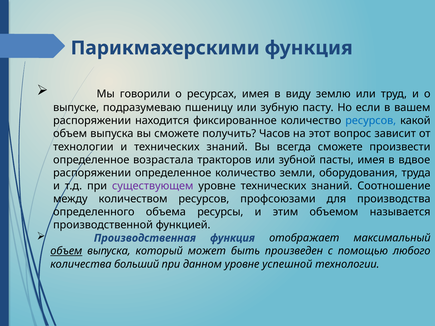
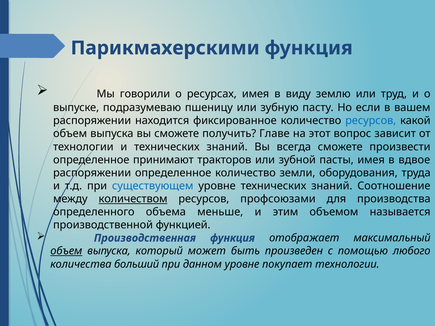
Часов: Часов -> Главе
возрастала: возрастала -> принимают
существующем colour: purple -> blue
количеством underline: none -> present
ресурсы: ресурсы -> меньше
успешной: успешной -> покупает
